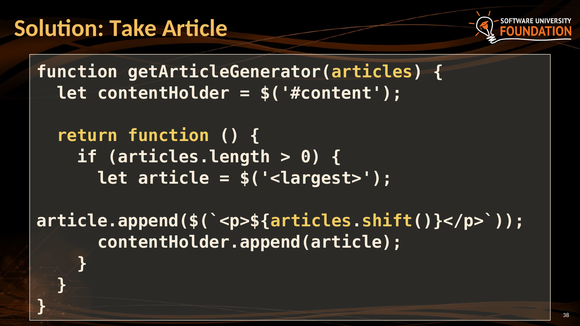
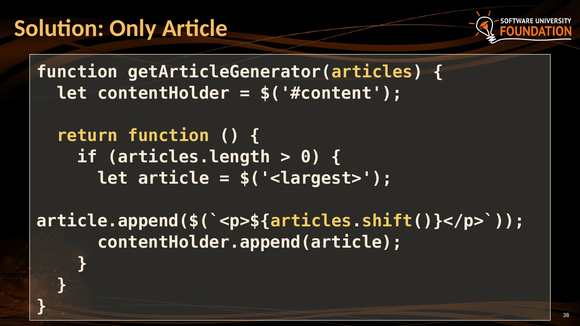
Take: Take -> Only
